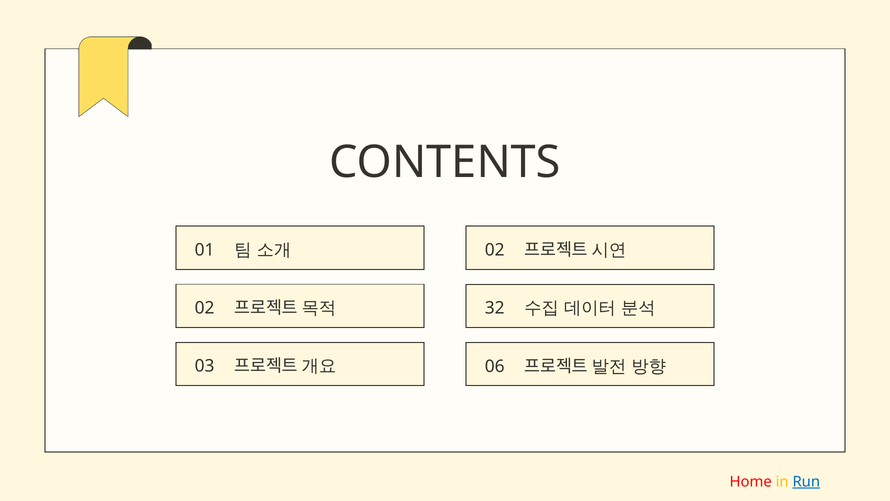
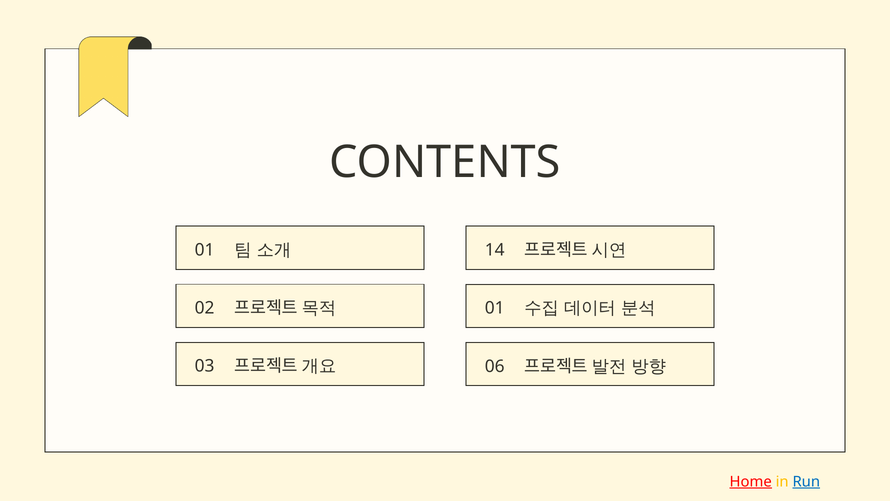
01 02: 02 -> 14
02 32: 32 -> 01
Home underline: none -> present
